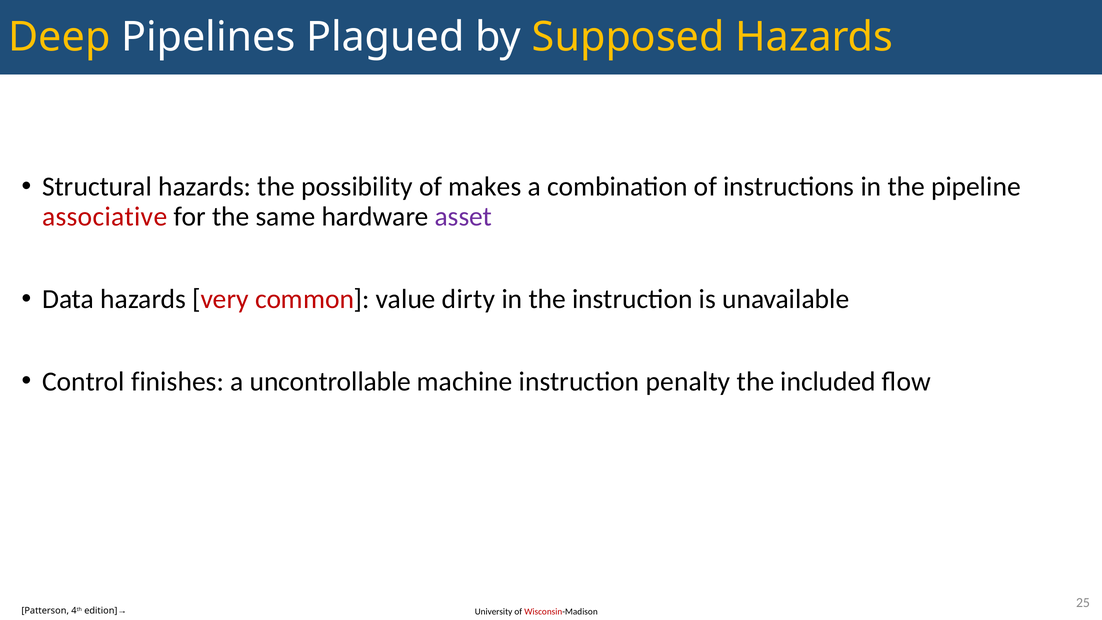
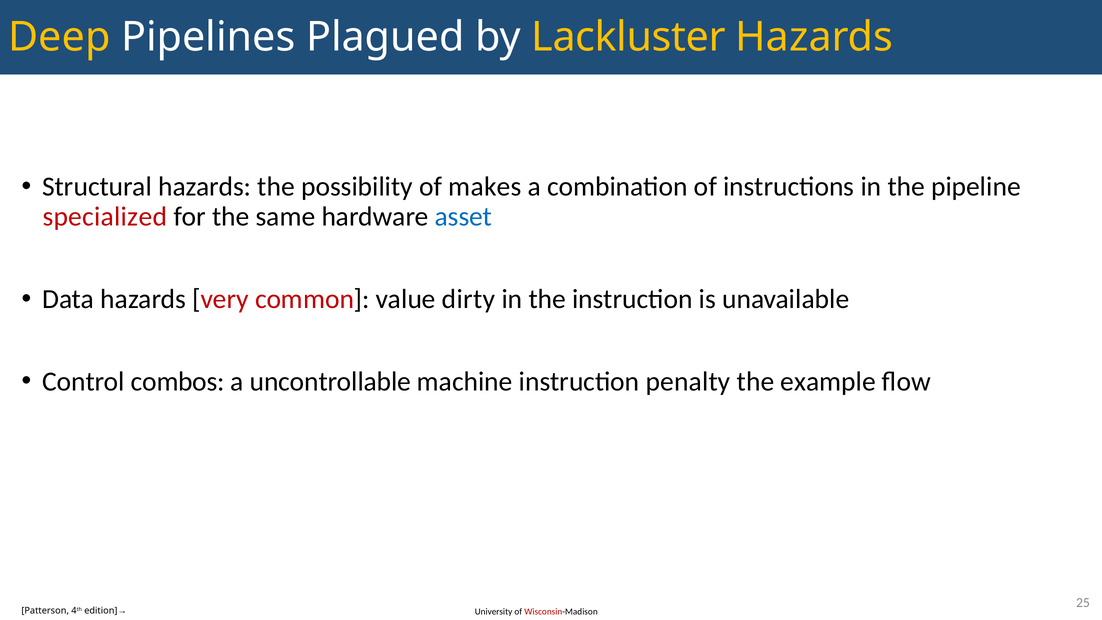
Supposed: Supposed -> Lackluster
associative: associative -> specialized
asset colour: purple -> blue
finishes: finishes -> combos
included: included -> example
